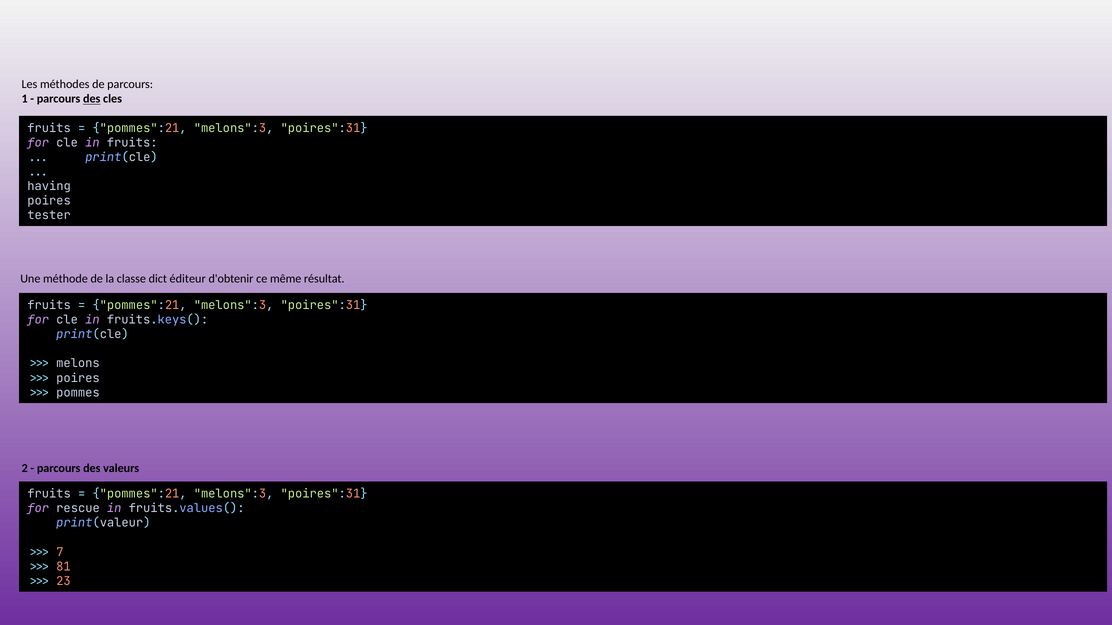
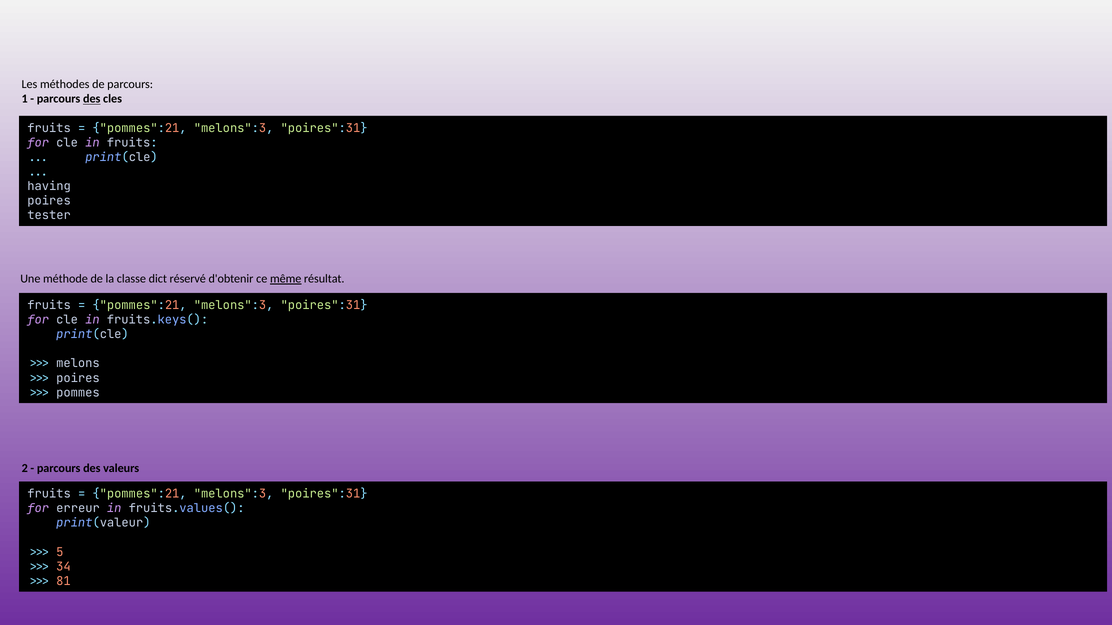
éditeur: éditeur -> réservé
même underline: none -> present
rescue: rescue -> erreur
7: 7 -> 5
81: 81 -> 34
23: 23 -> 81
